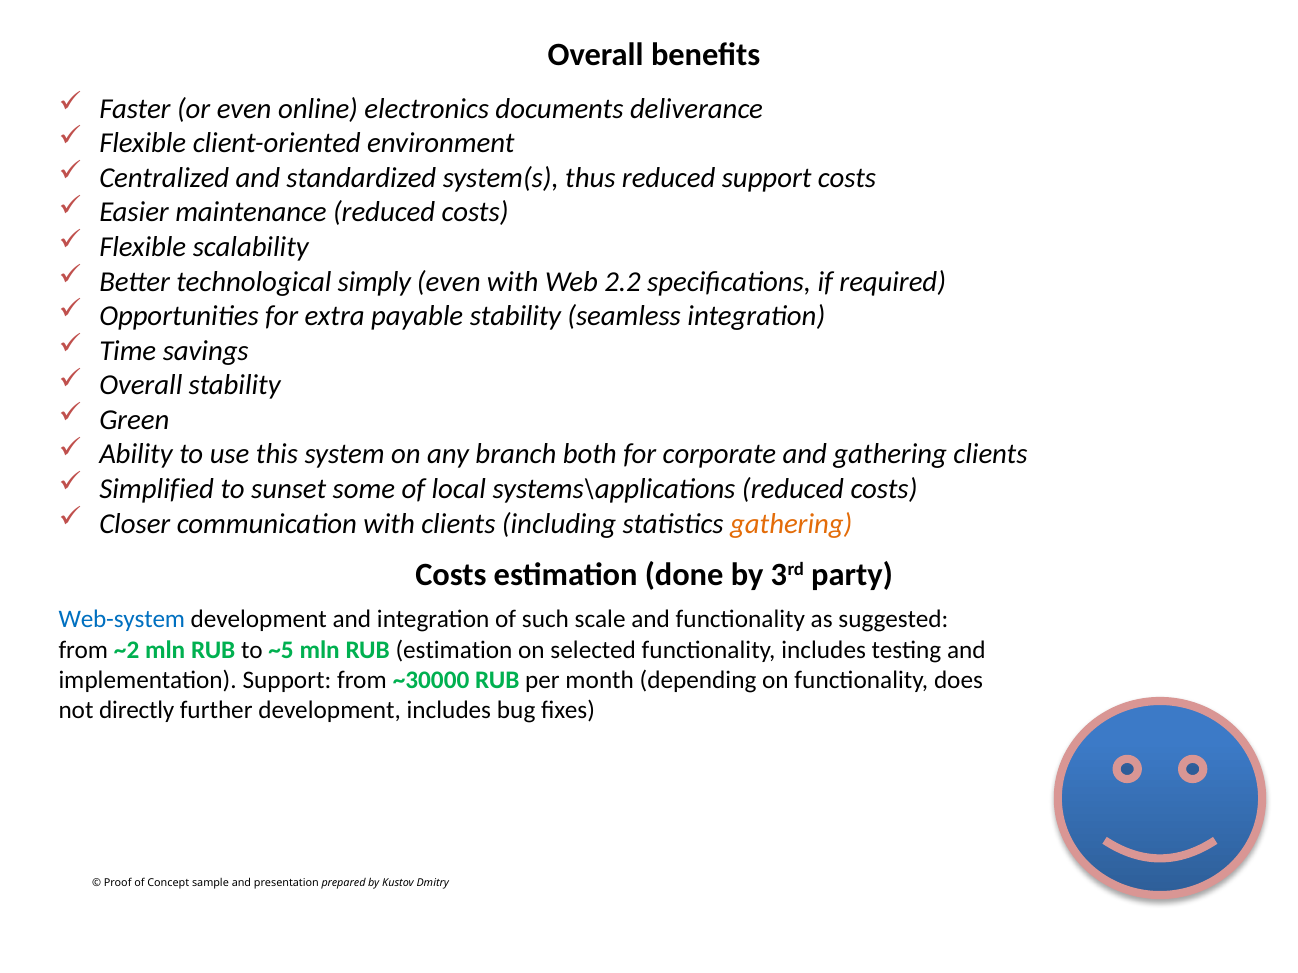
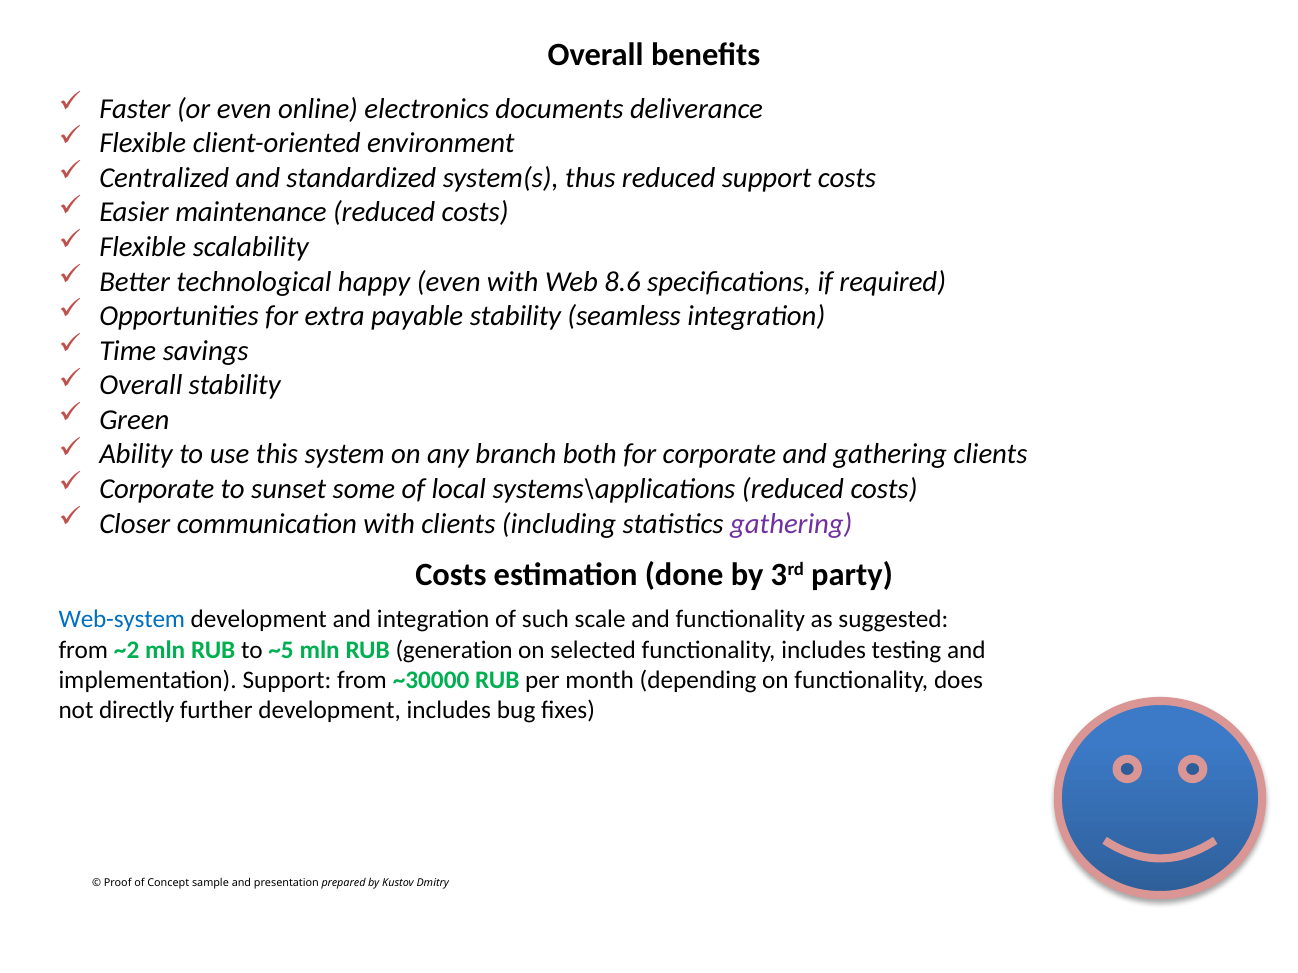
simply: simply -> happy
2.2: 2.2 -> 8.6
Simplified at (157, 489): Simplified -> Corporate
gathering at (791, 524) colour: orange -> purple
RUB estimation: estimation -> generation
